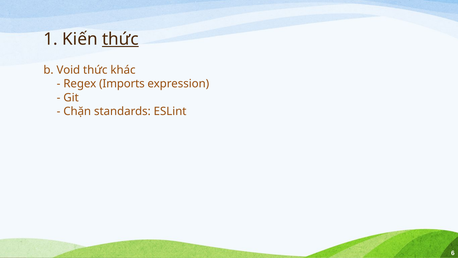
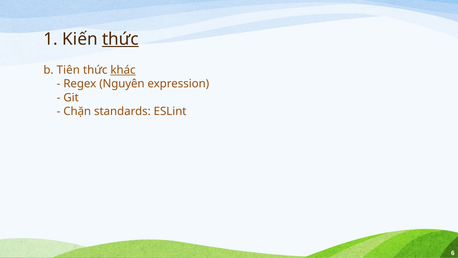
Void: Void -> Tiên
khác underline: none -> present
Imports: Imports -> Nguyên
